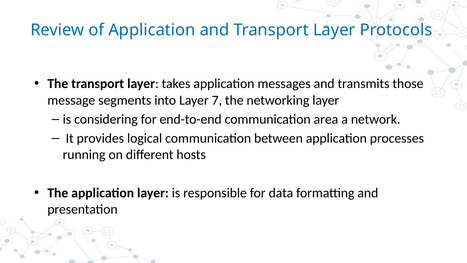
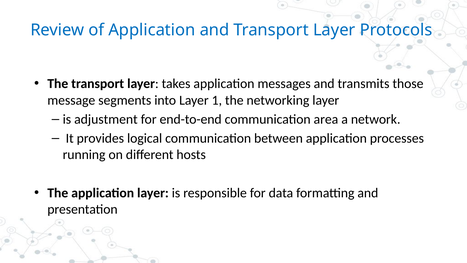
7: 7 -> 1
considering: considering -> adjustment
